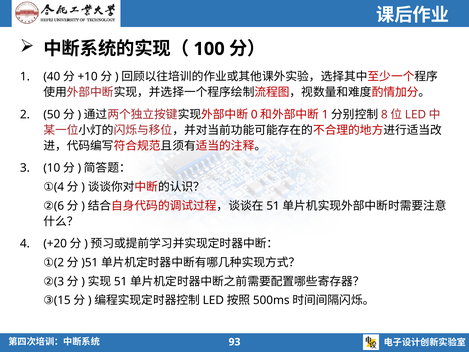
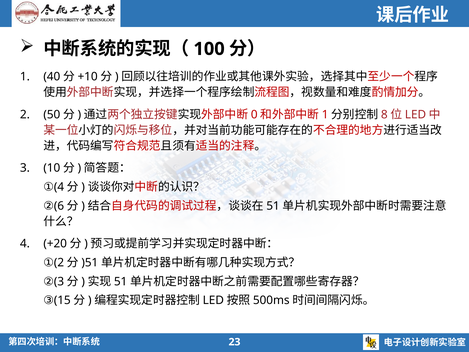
93: 93 -> 23
